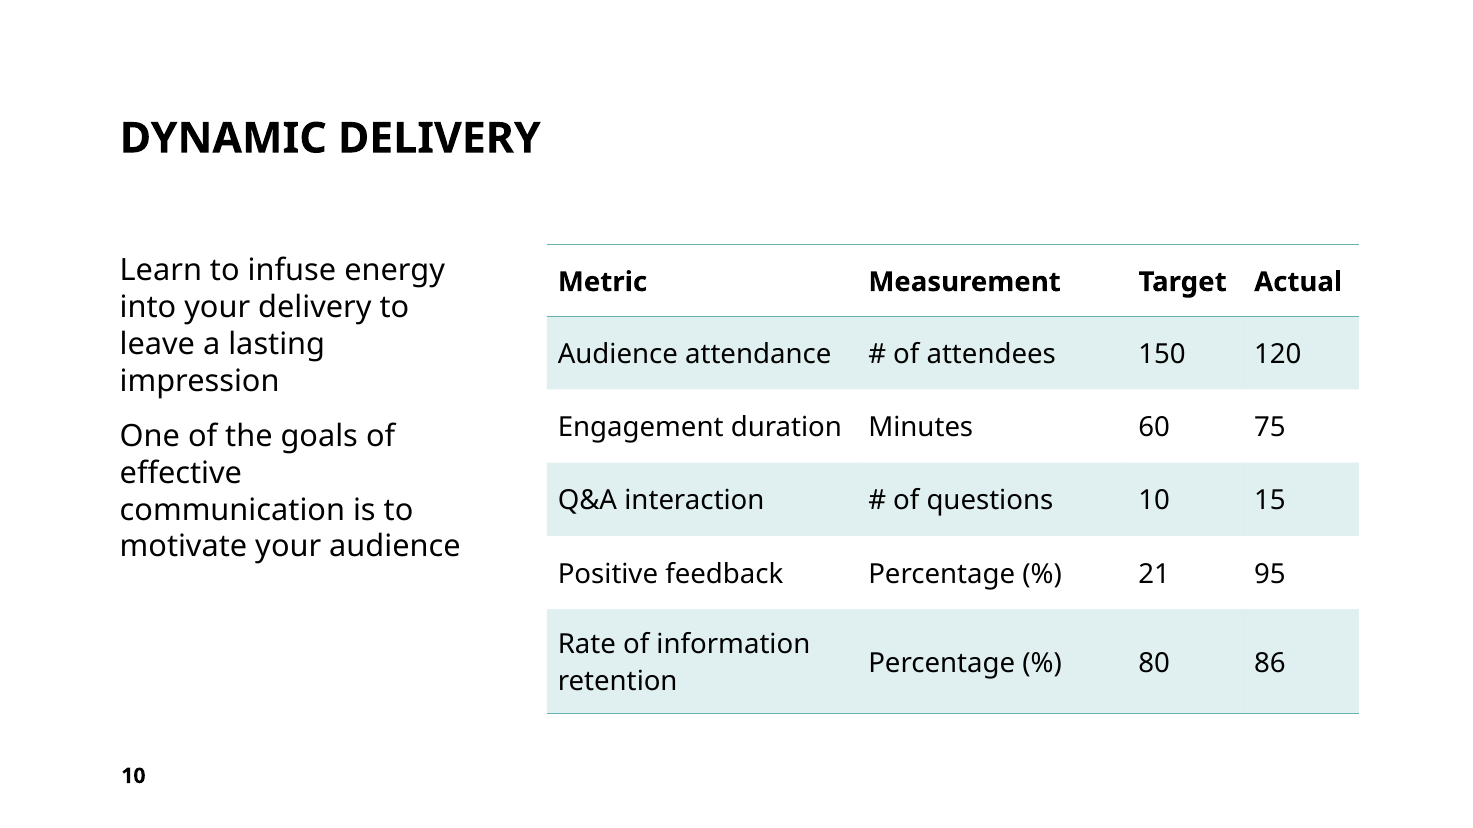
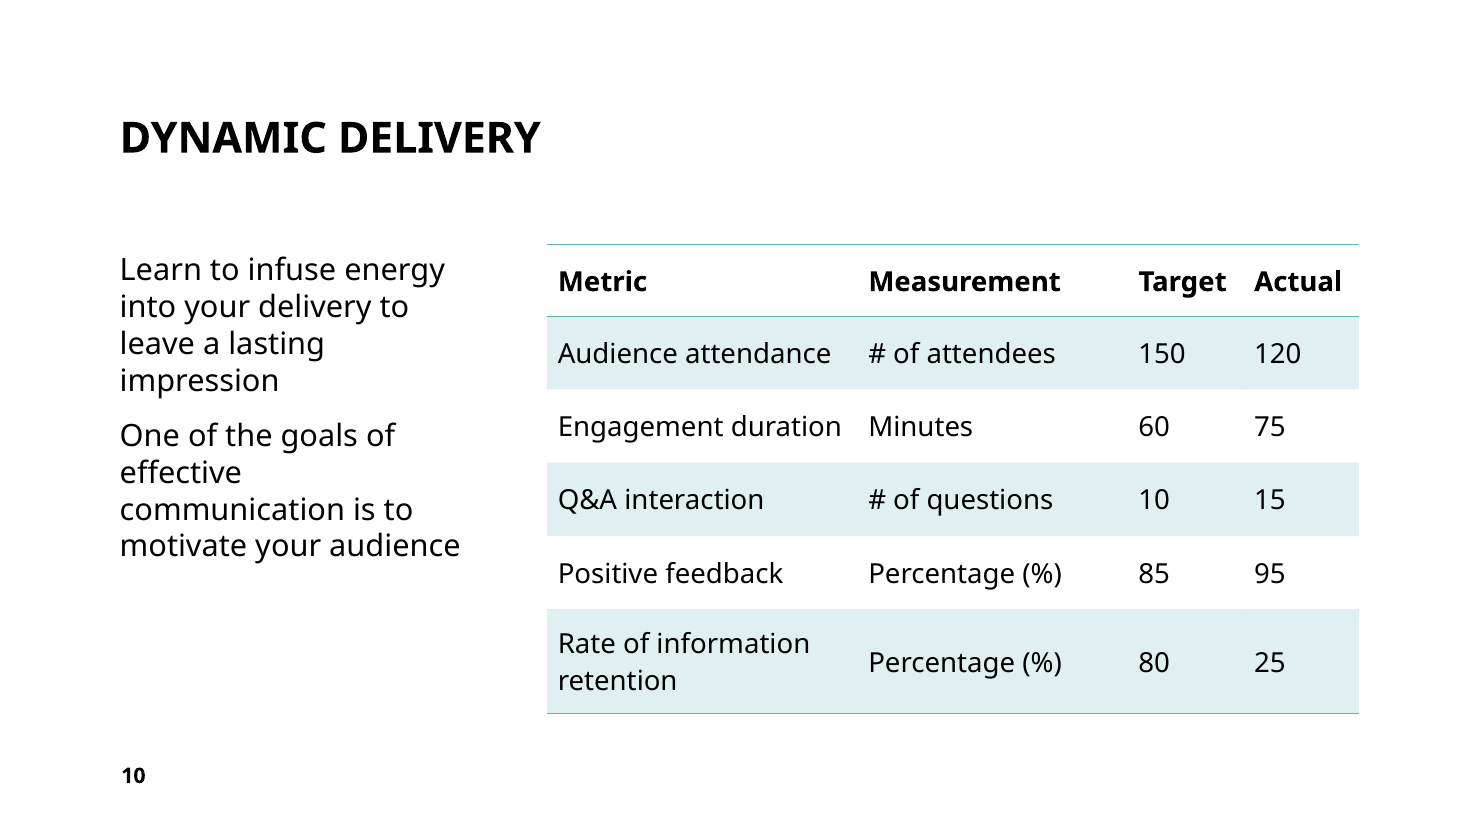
21: 21 -> 85
86: 86 -> 25
